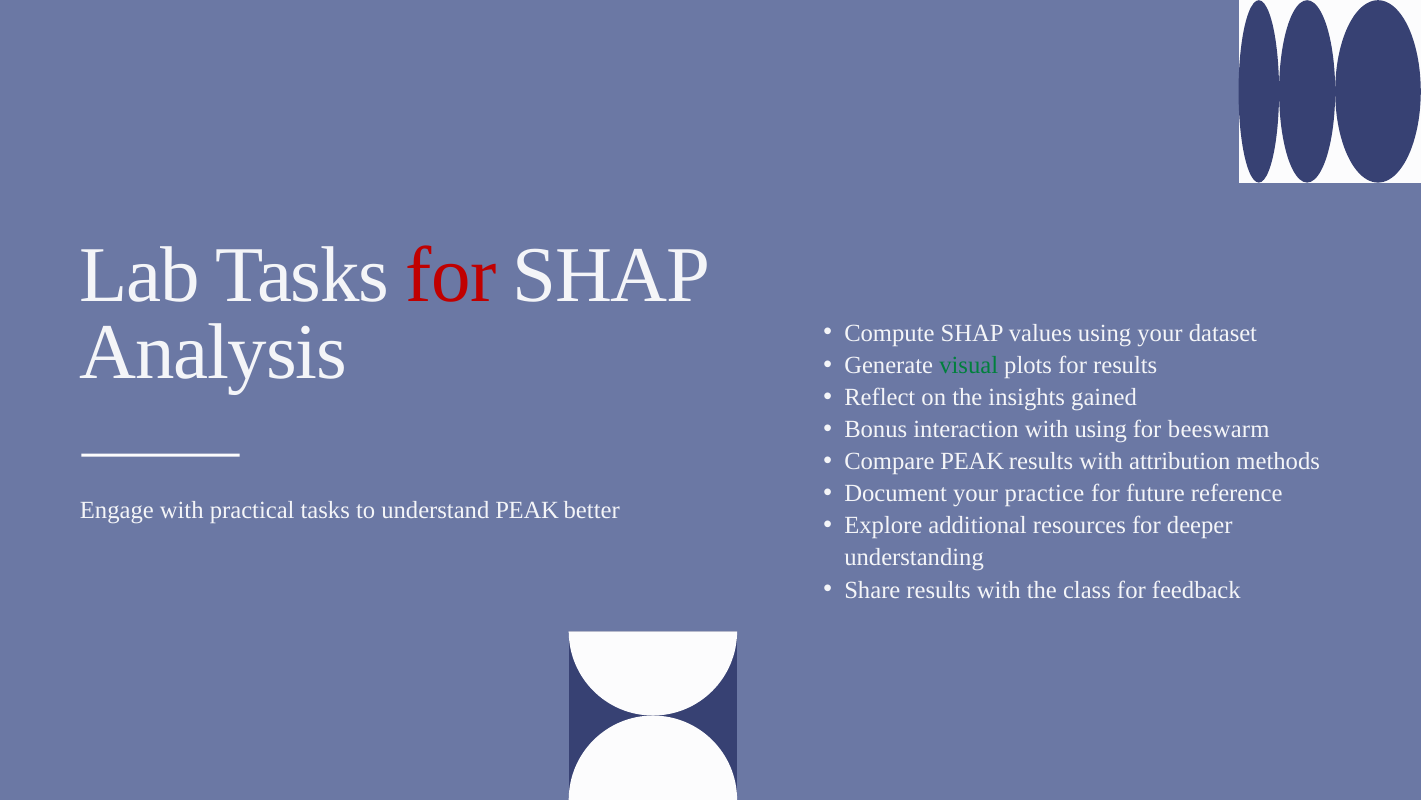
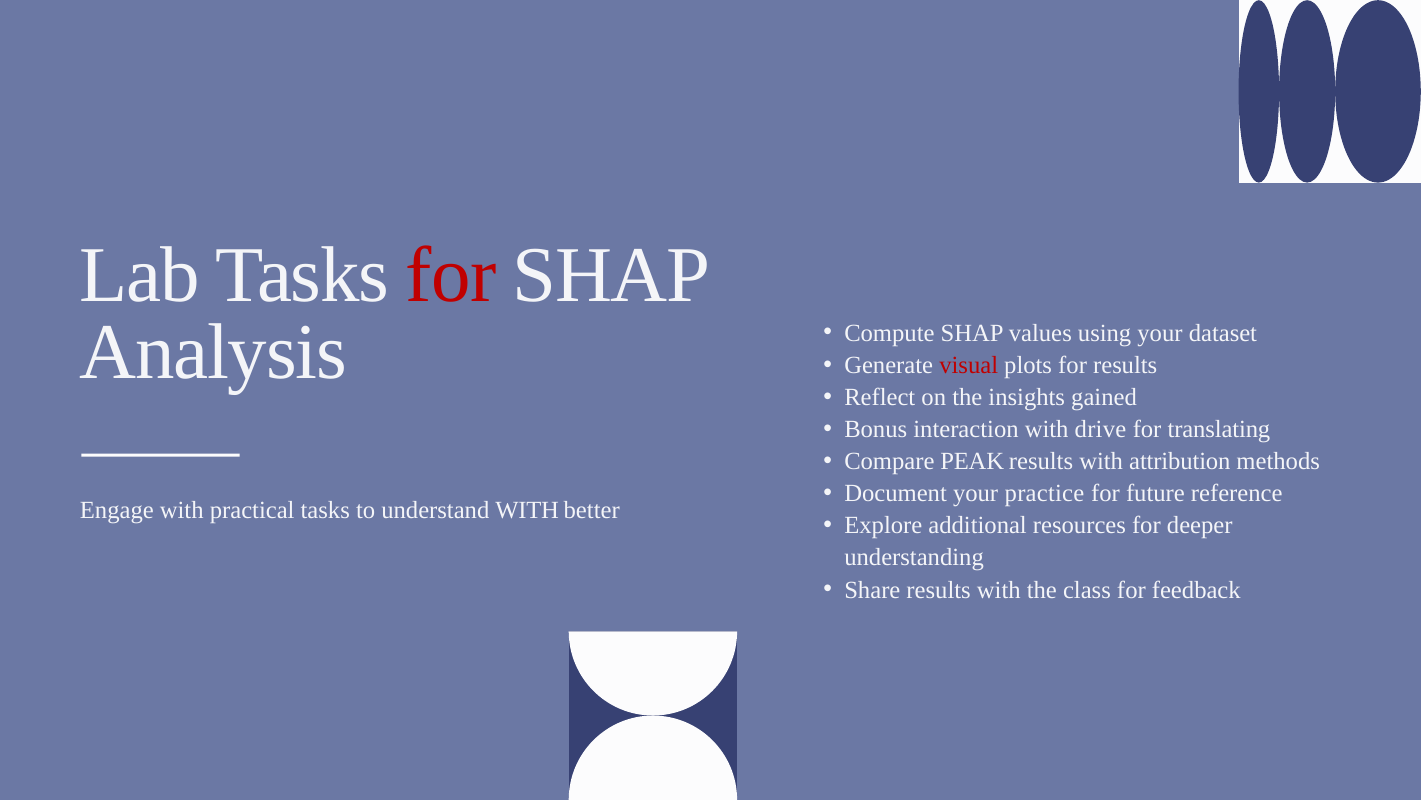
visual colour: green -> red
with using: using -> drive
beeswarm: beeswarm -> translating
understand PEAK: PEAK -> WITH
